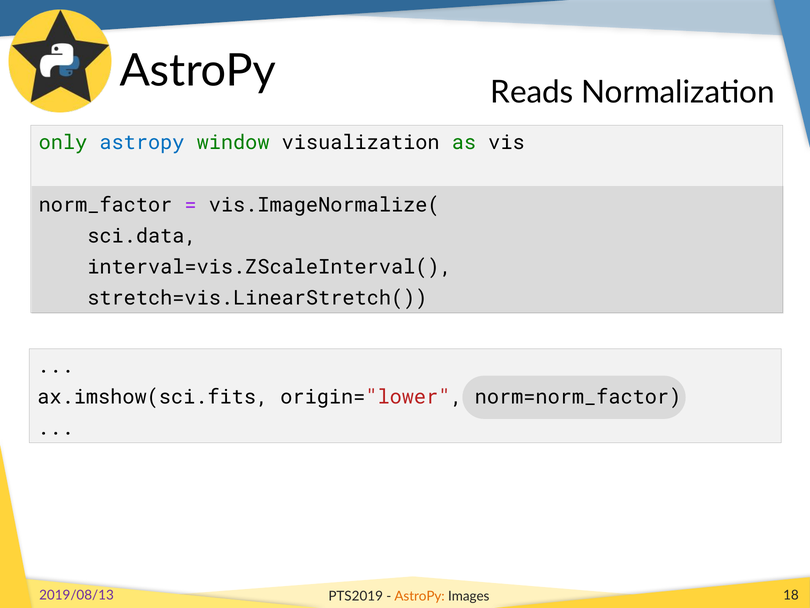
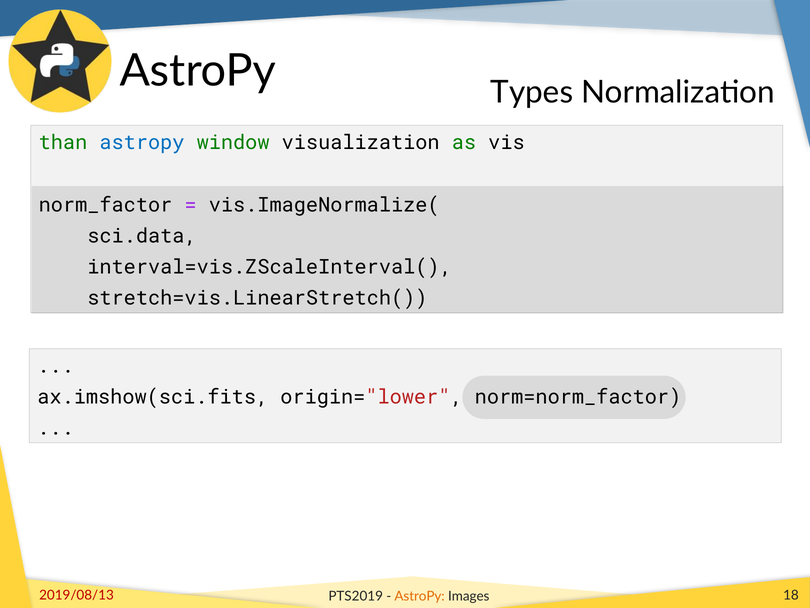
Reads: Reads -> Types
only: only -> than
2019/08/13 colour: purple -> red
